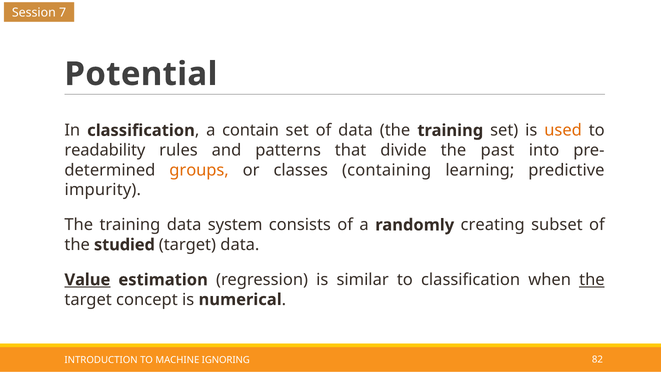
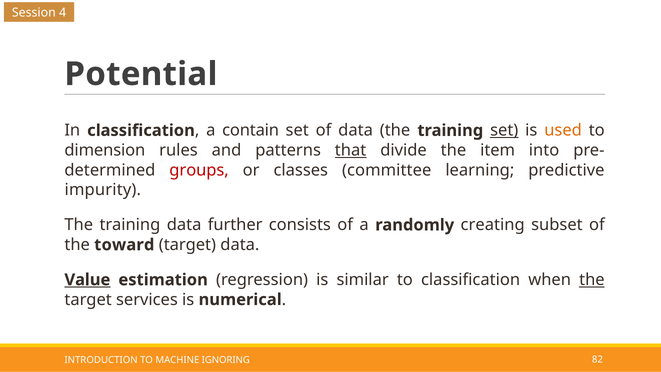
7: 7 -> 4
set at (504, 130) underline: none -> present
readability: readability -> dimension
that underline: none -> present
past: past -> item
groups colour: orange -> red
containing: containing -> committee
system: system -> further
studied: studied -> toward
concept: concept -> services
